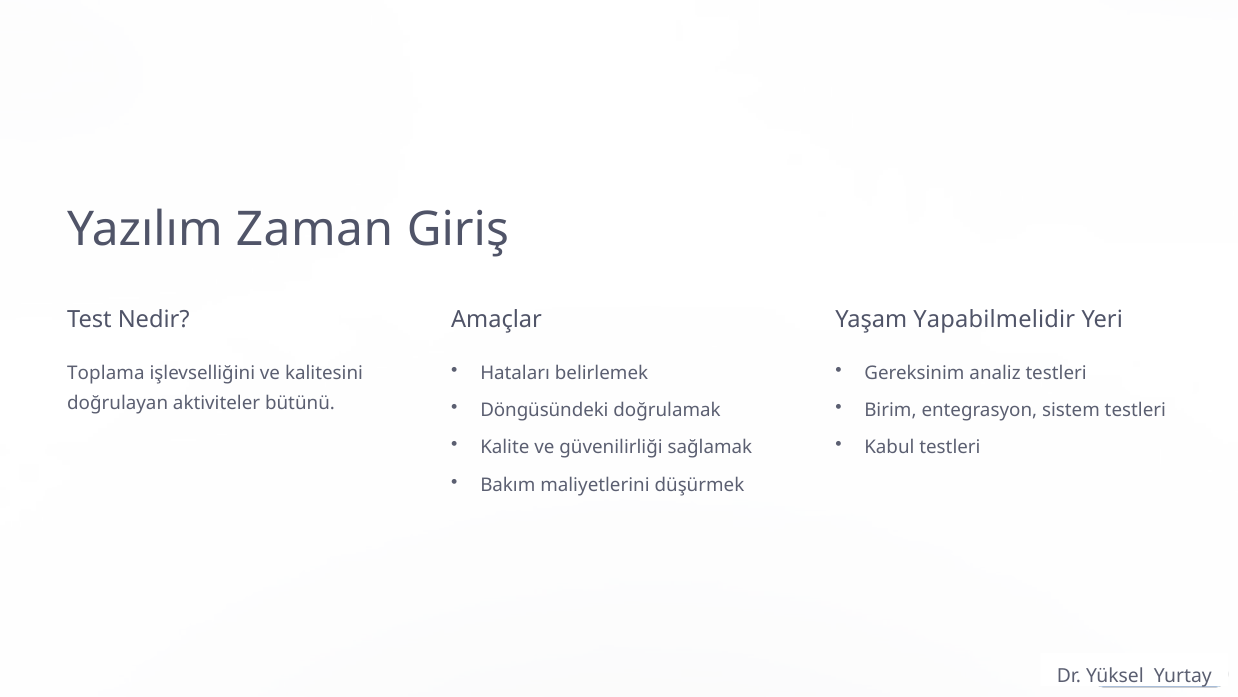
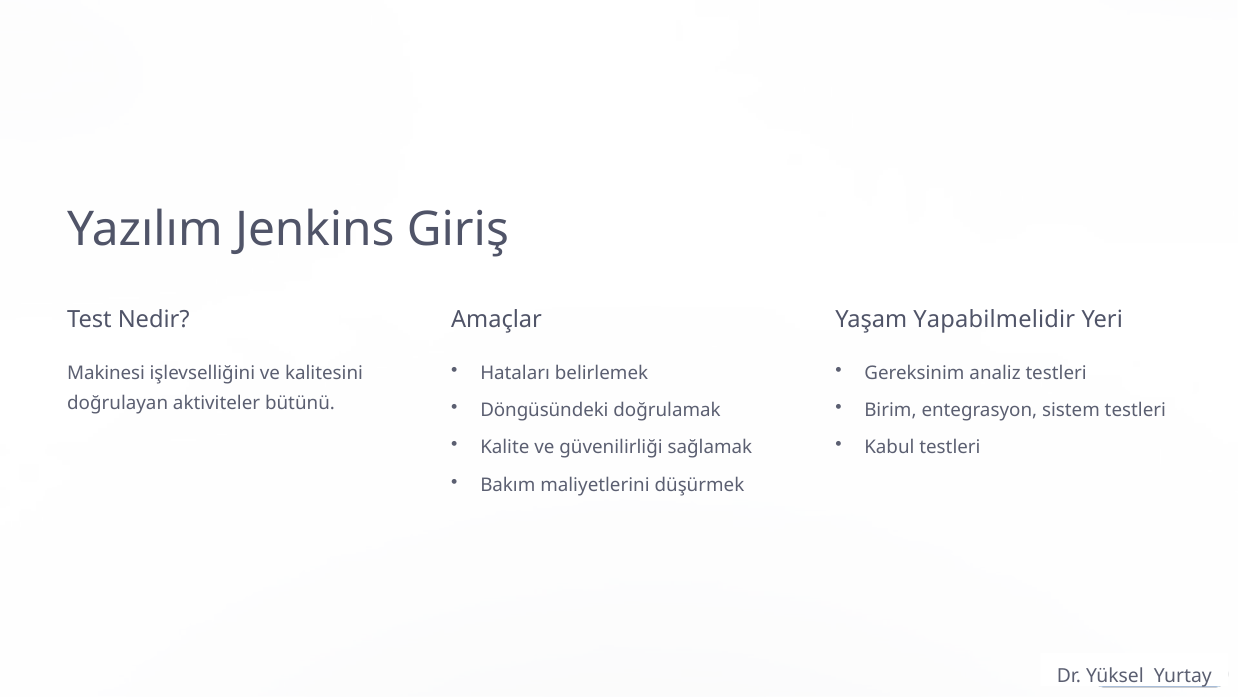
Zaman: Zaman -> Jenkins
Toplama: Toplama -> Makinesi
